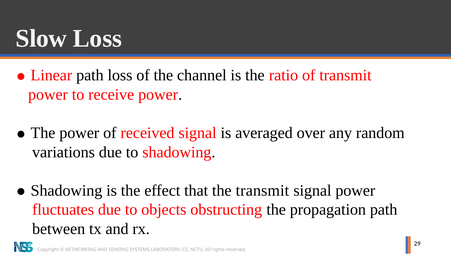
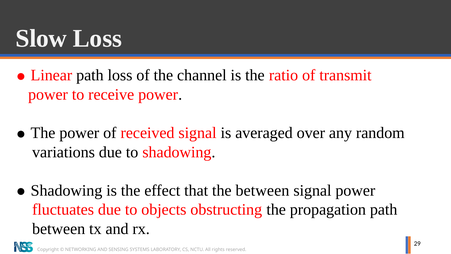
the transmit: transmit -> between
